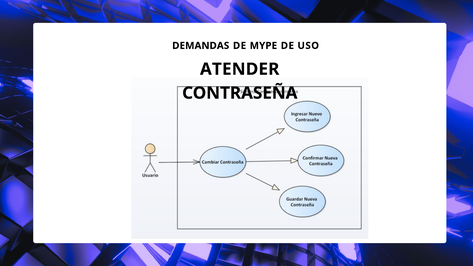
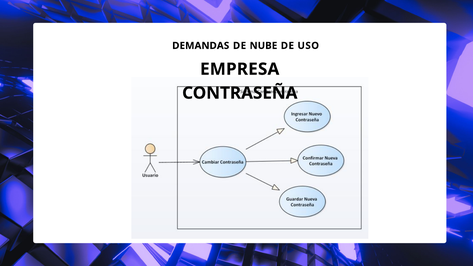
MYPE: MYPE -> NUBE
ATENDER: ATENDER -> EMPRESA
